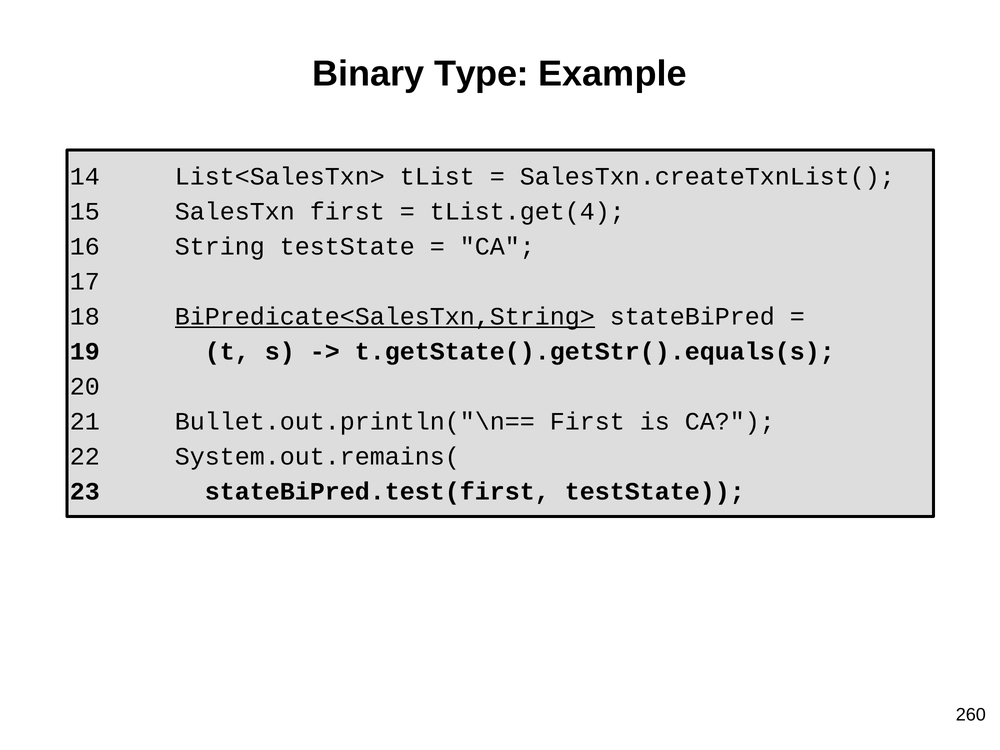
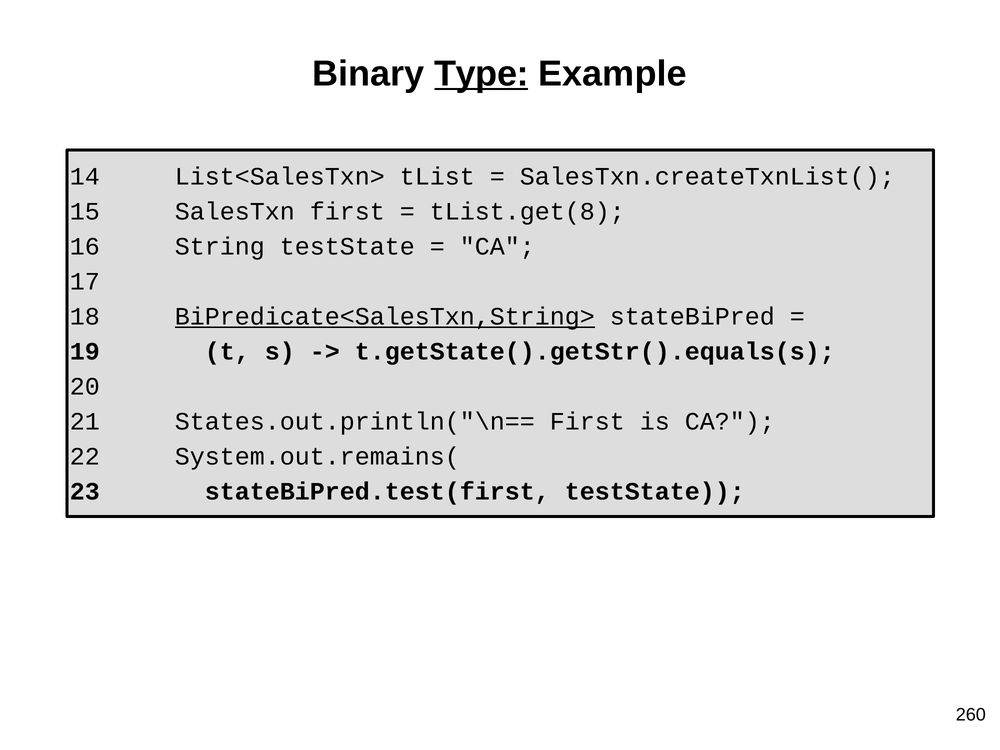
Type underline: none -> present
tList.get(4: tList.get(4 -> tList.get(8
Bullet.out.println("\n==: Bullet.out.println("\n== -> States.out.println("\n==
